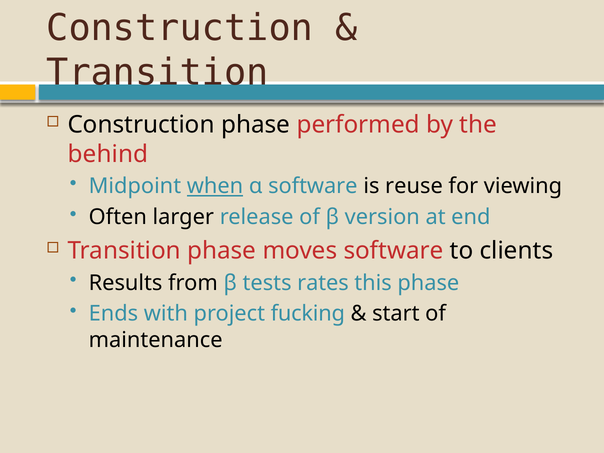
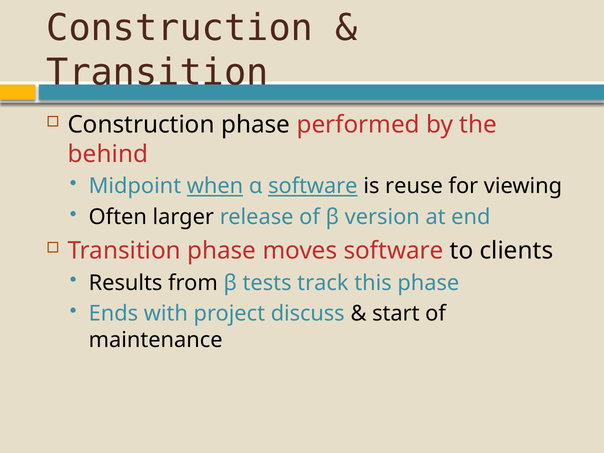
software at (313, 186) underline: none -> present
rates: rates -> track
fucking: fucking -> discuss
